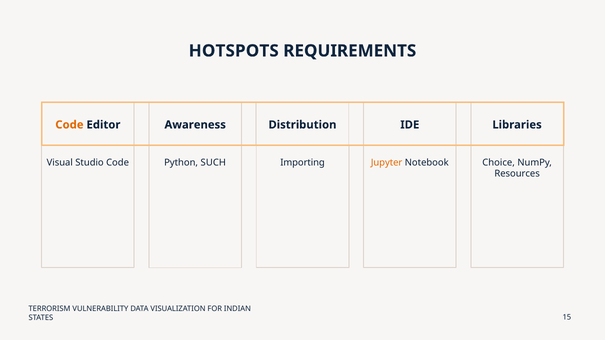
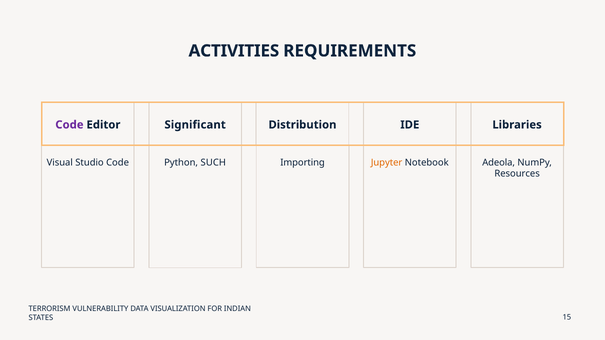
HOTSPOTS: HOTSPOTS -> ACTIVITIES
Code at (69, 125) colour: orange -> purple
Awareness: Awareness -> Significant
Choice: Choice -> Adeola
